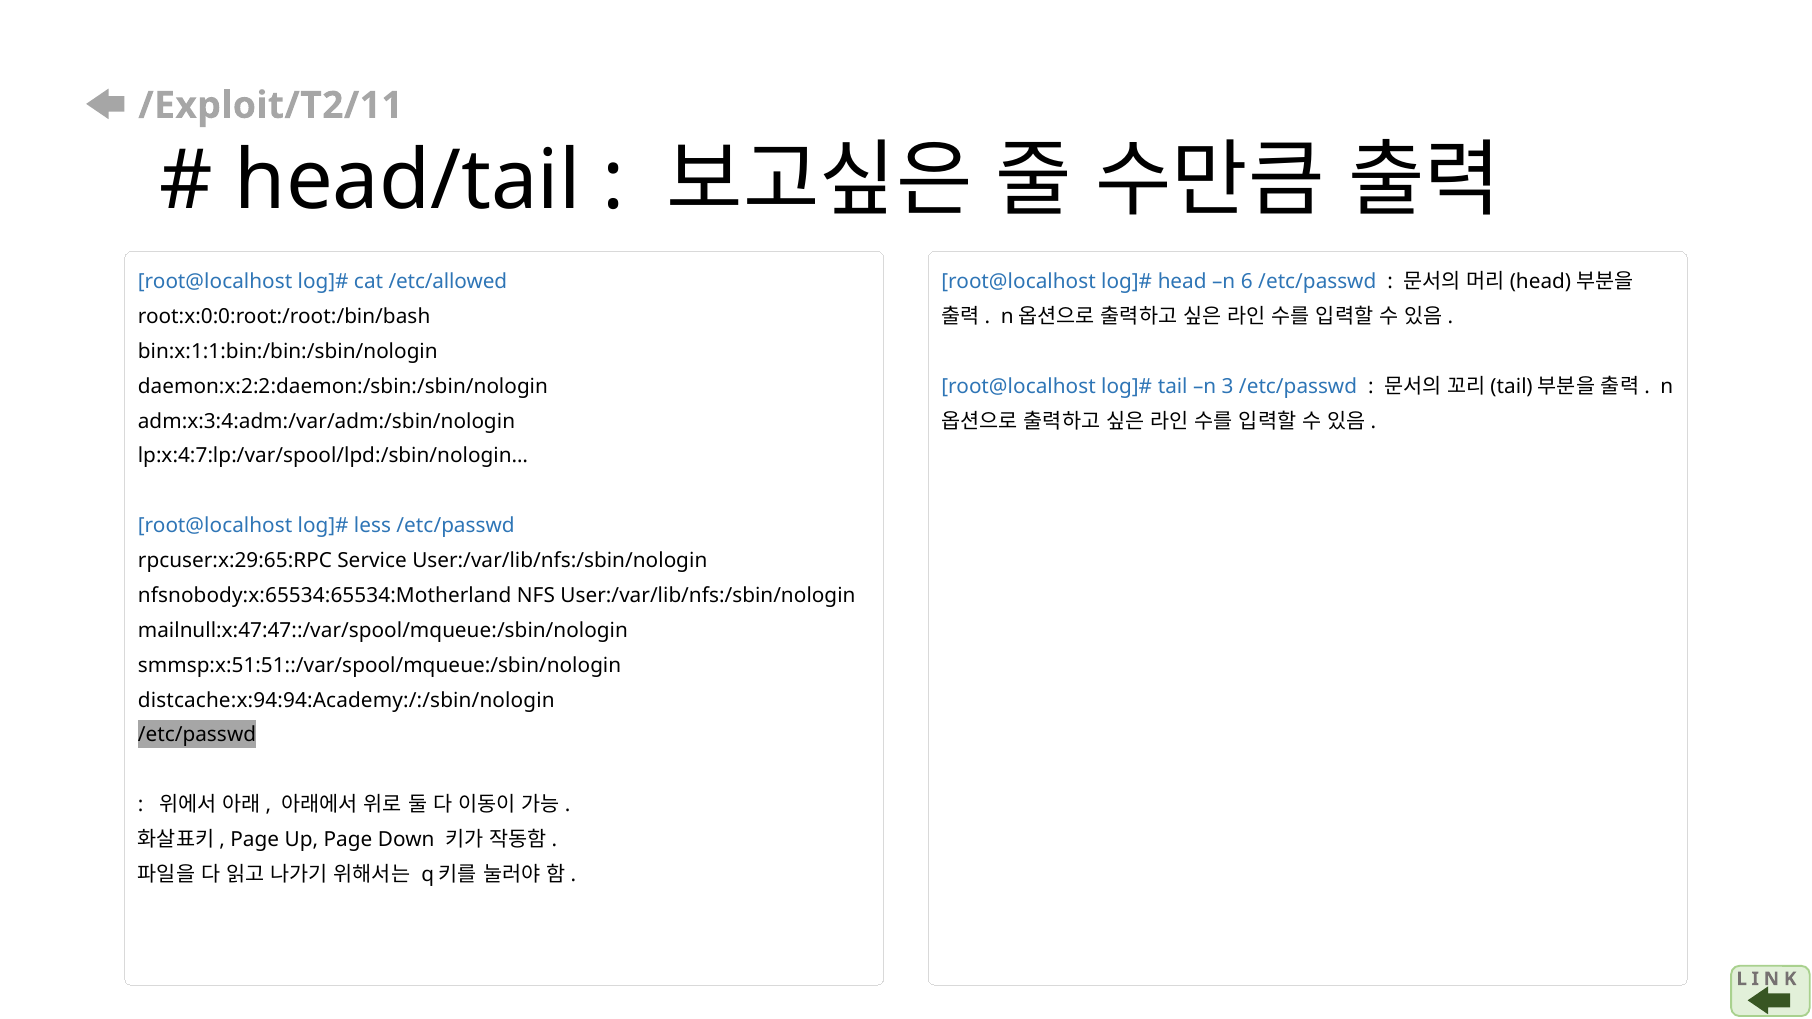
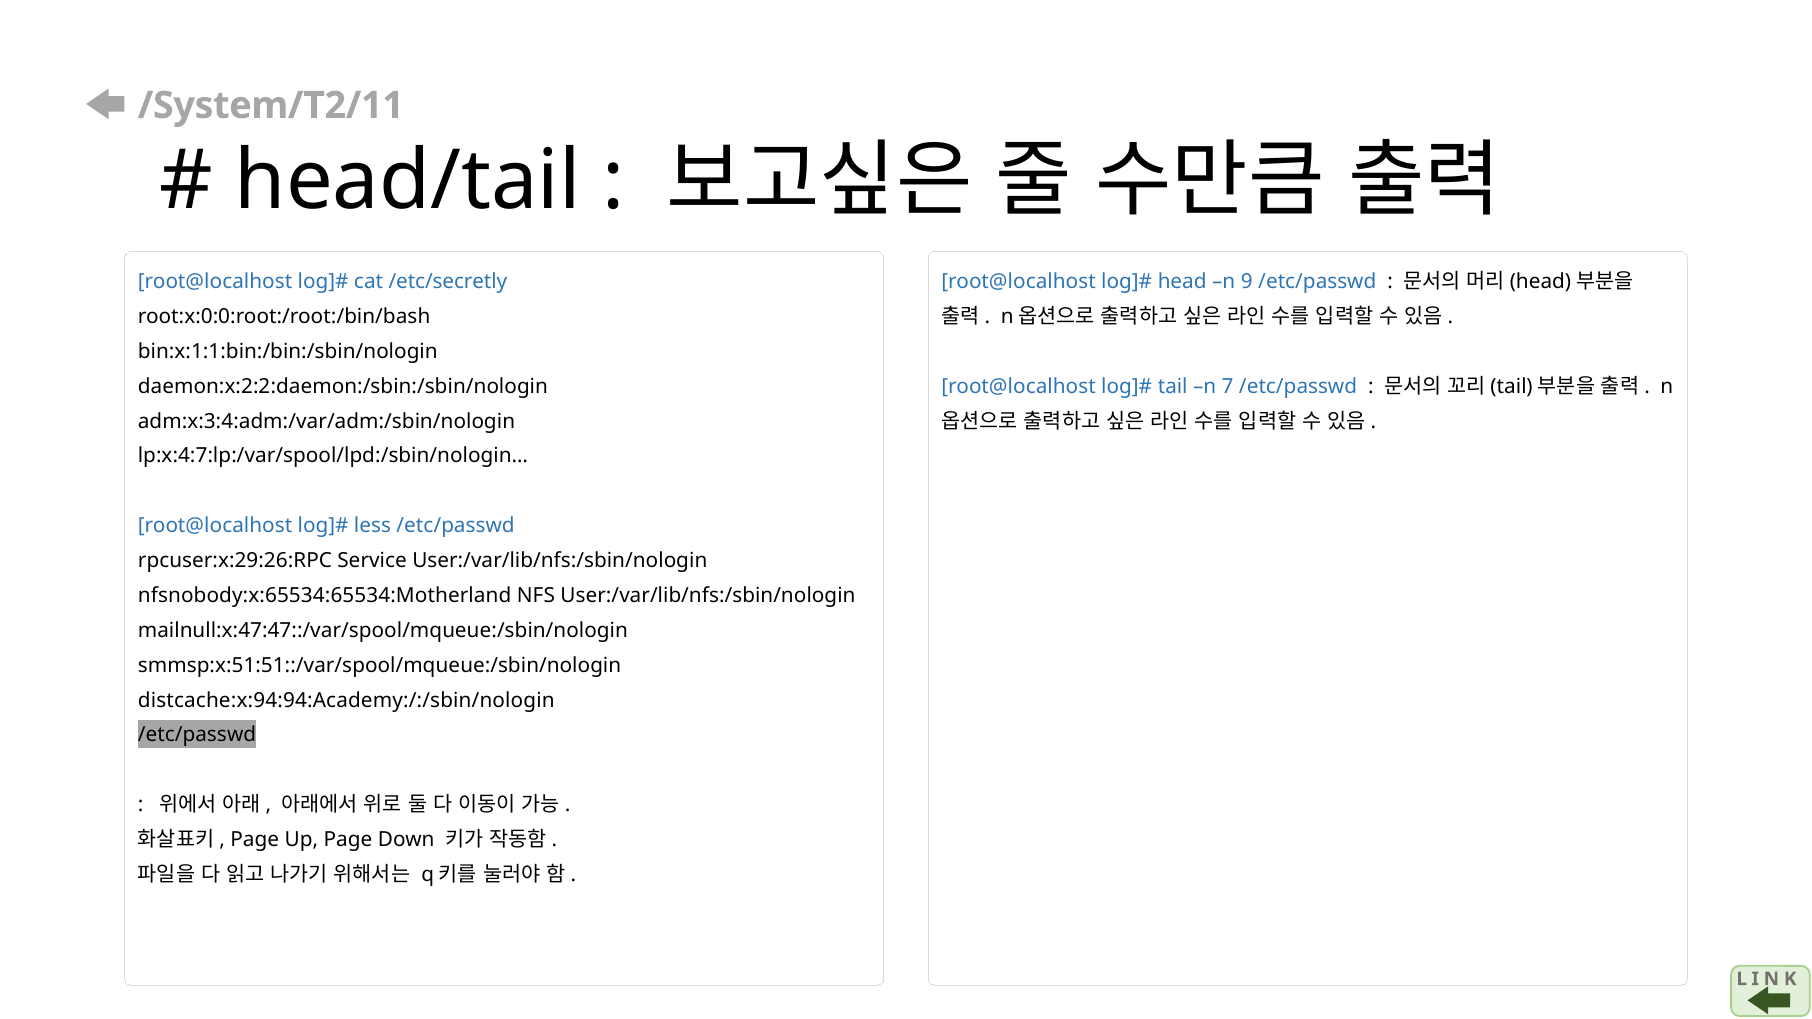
/Exploit/T2/11: /Exploit/T2/11 -> /System/T2/11
/etc/allowed: /etc/allowed -> /etc/secretly
6: 6 -> 9
3: 3 -> 7
rpcuser:x:29:65:RPC: rpcuser:x:29:65:RPC -> rpcuser:x:29:26:RPC
